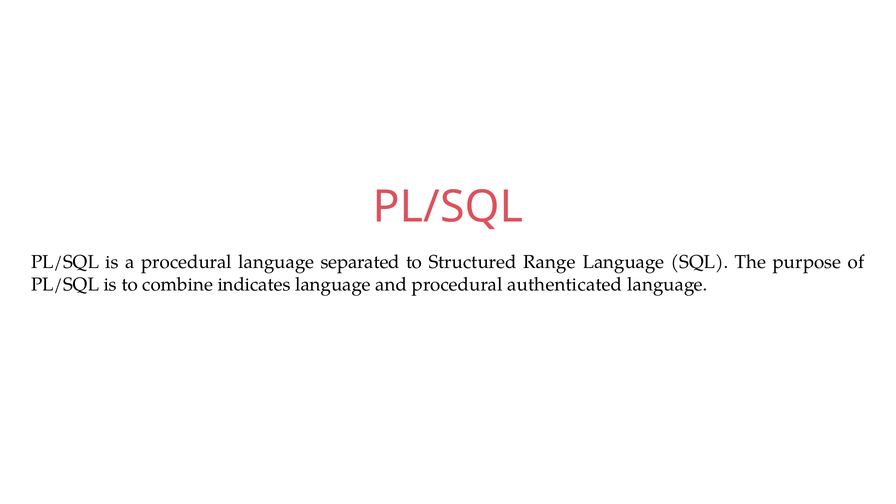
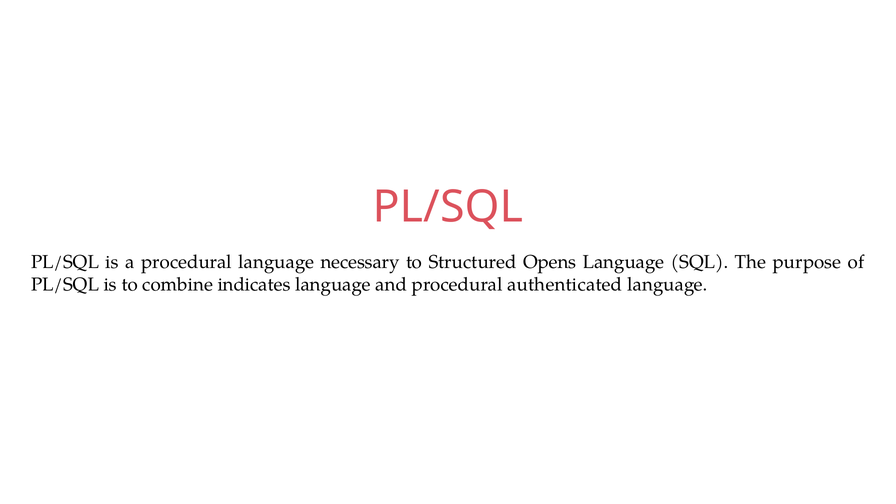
separated: separated -> necessary
Range: Range -> Opens
